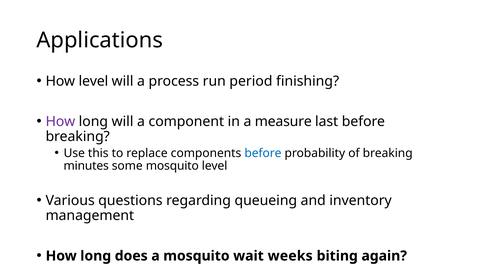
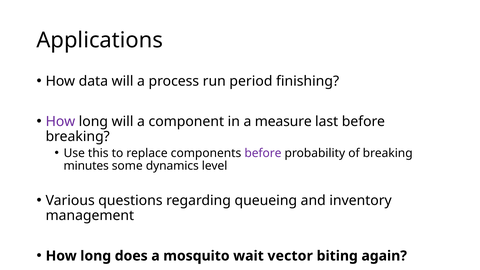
How level: level -> data
before at (263, 153) colour: blue -> purple
some mosquito: mosquito -> dynamics
weeks: weeks -> vector
